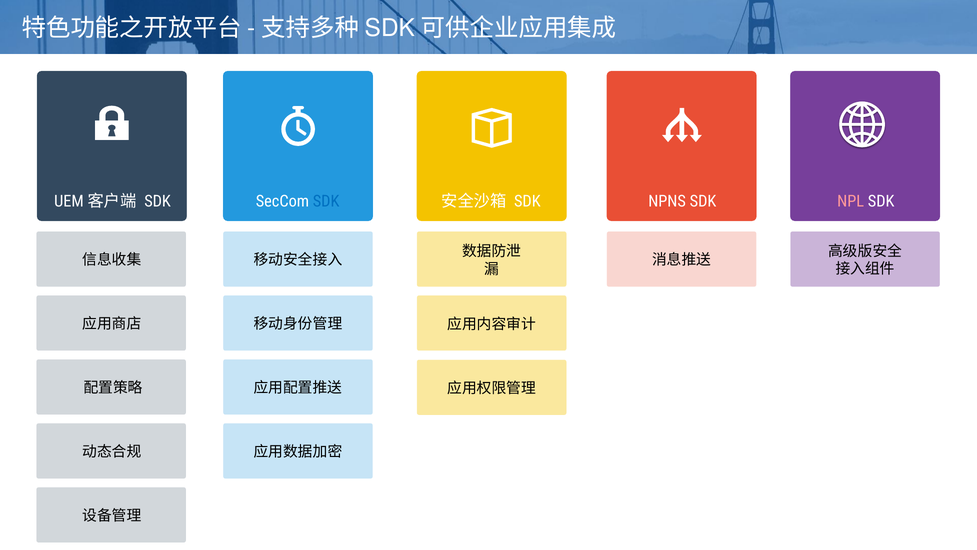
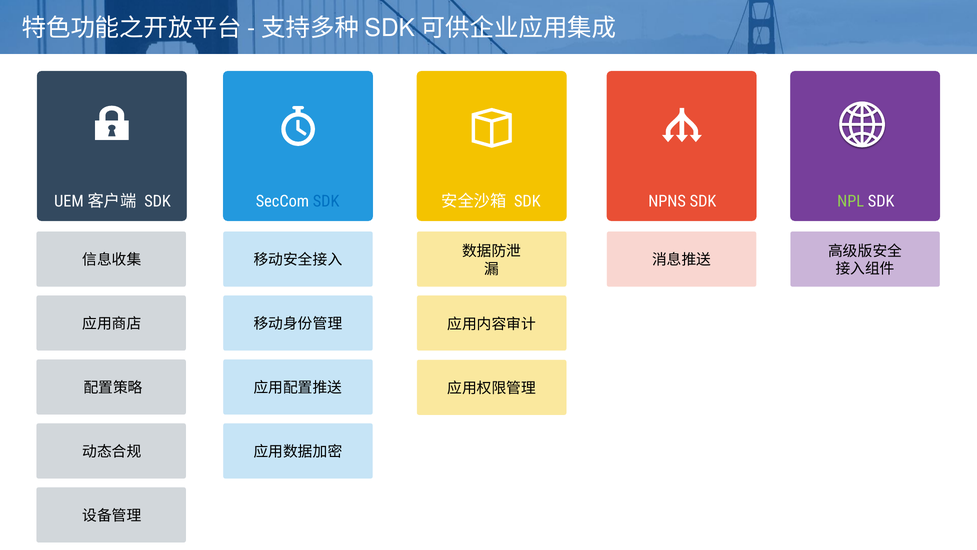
NPL colour: pink -> light green
